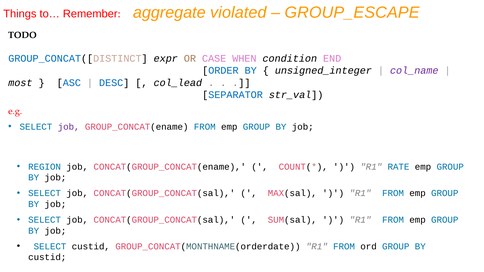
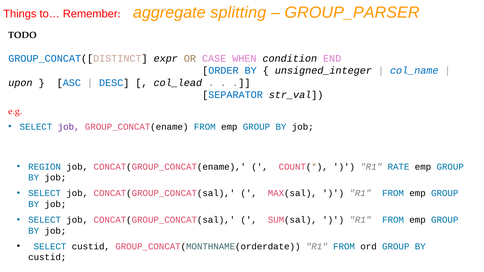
violated: violated -> splitting
GROUP_ESCAPE: GROUP_ESCAPE -> GROUP_PARSER
col_name colour: purple -> blue
most: most -> upon
